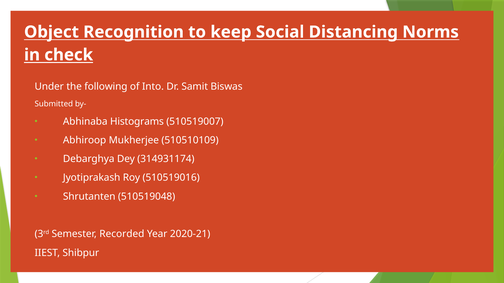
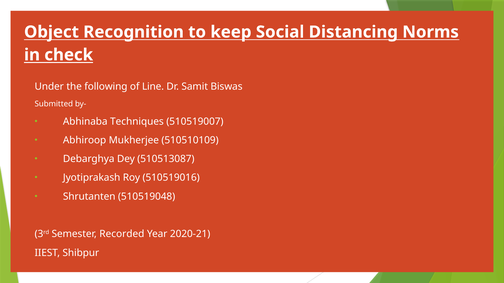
Into: Into -> Line
Histograms: Histograms -> Techniques
314931174: 314931174 -> 510513087
